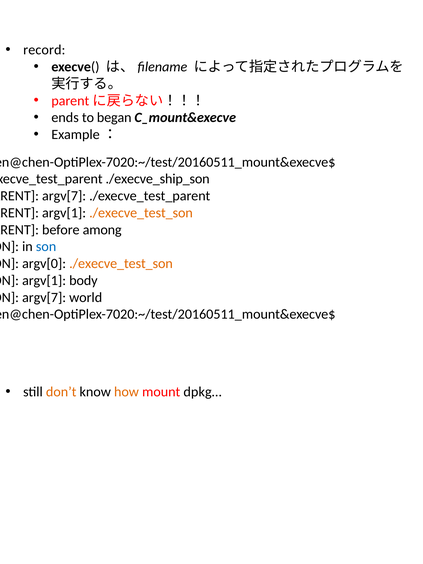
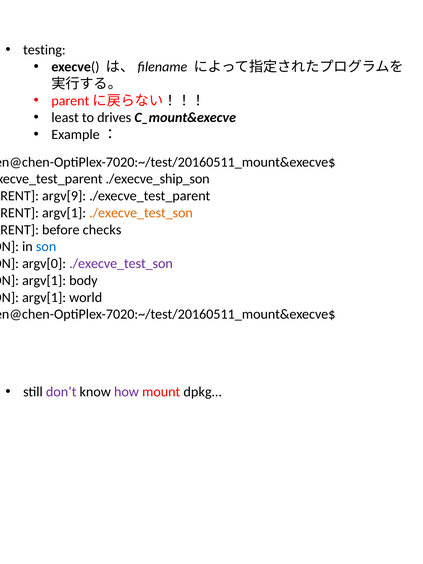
record: record -> testing
ends: ends -> least
began: began -> drives
argv[7 at (64, 196): argv[7 -> argv[9
among: among -> checks
./execve_test_son at (121, 264) colour: orange -> purple
argv[7 at (44, 297): argv[7 -> argv[1
don’t colour: orange -> purple
how colour: orange -> purple
